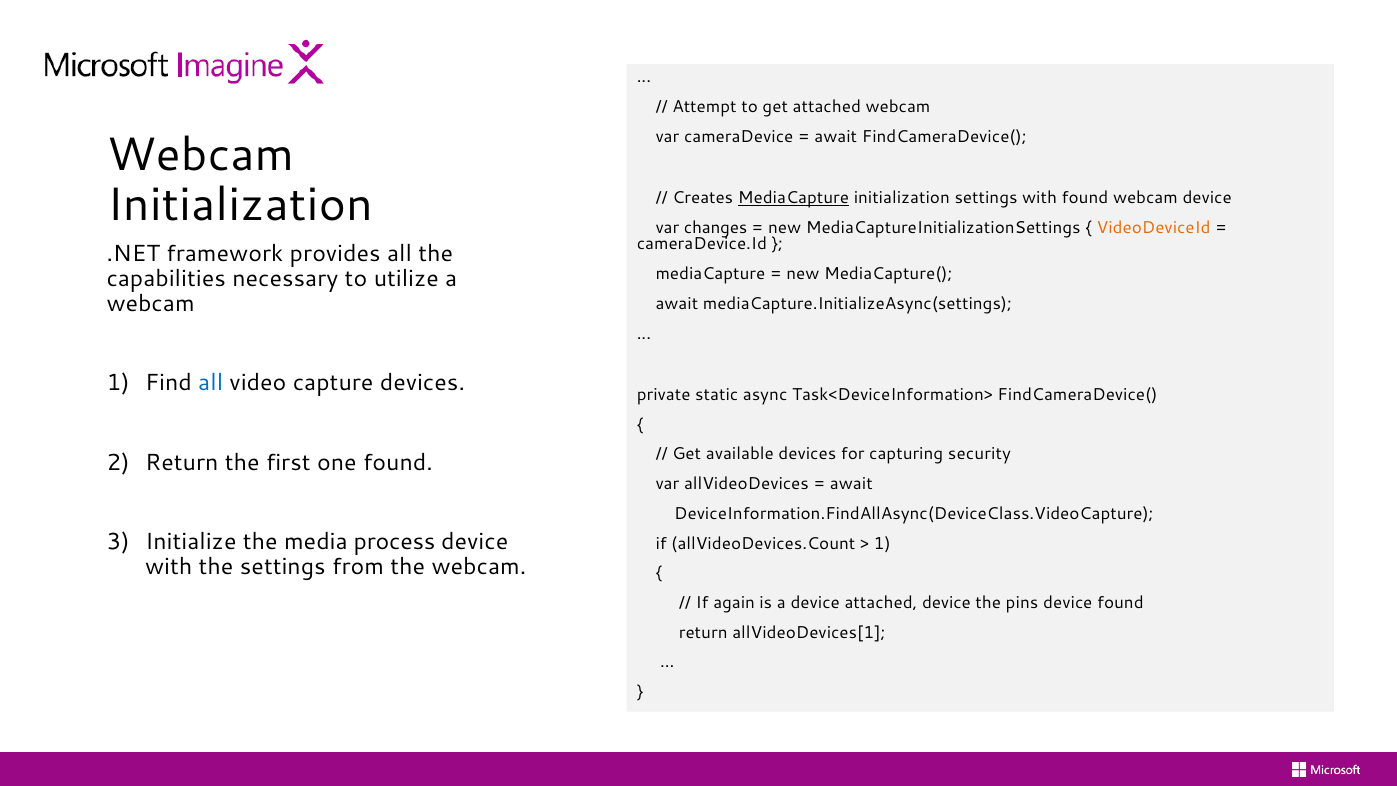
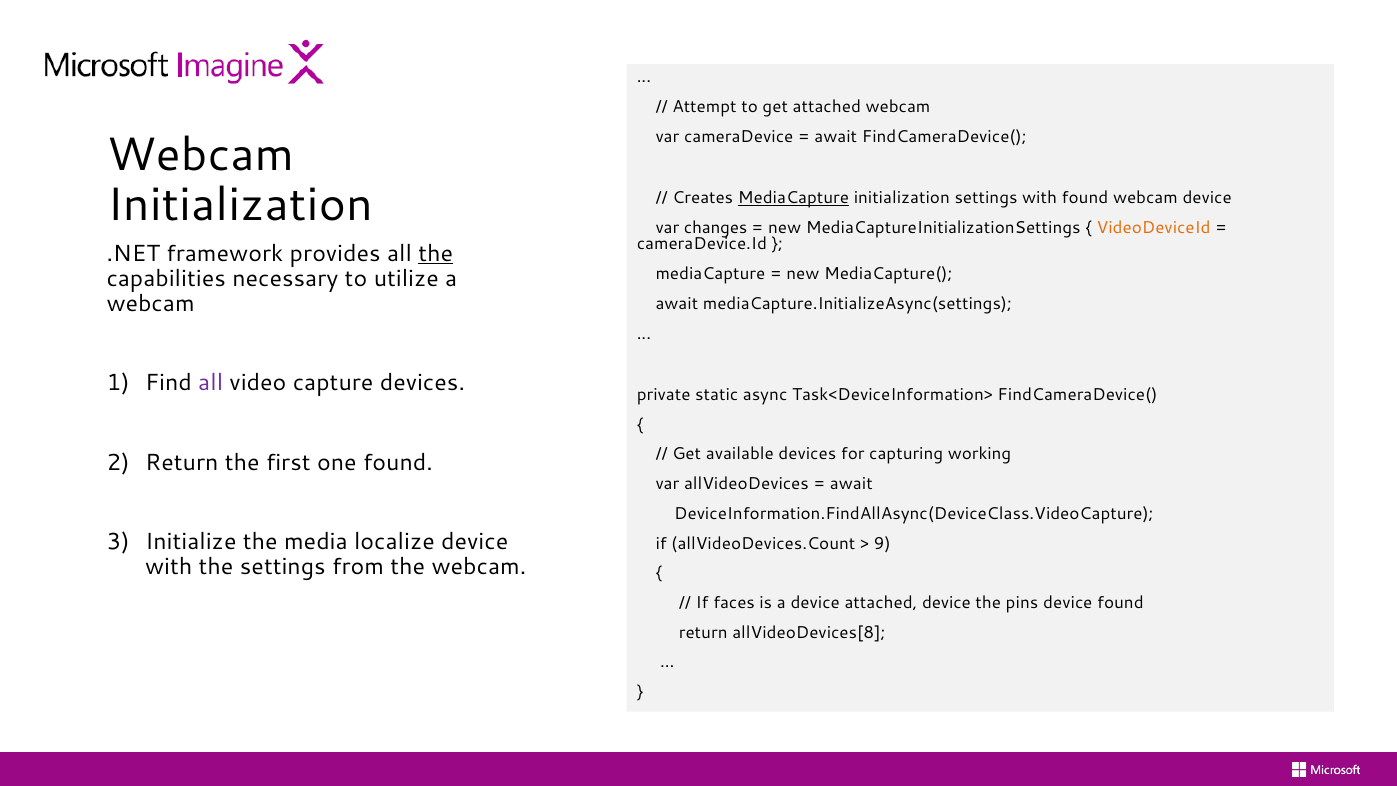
the at (436, 253) underline: none -> present
all at (211, 383) colour: blue -> purple
security: security -> working
process: process -> localize
1 at (882, 543): 1 -> 9
again: again -> faces
allVideoDevices[1: allVideoDevices[1 -> allVideoDevices[8
